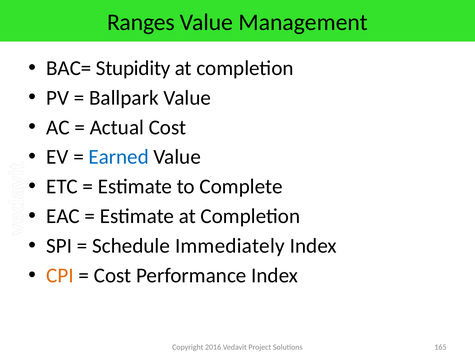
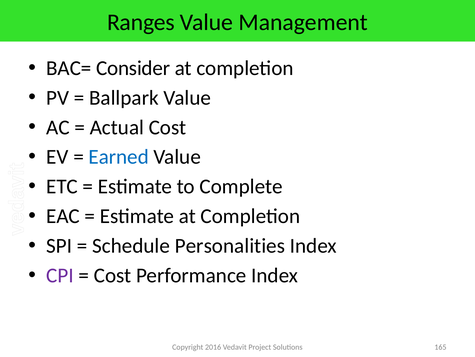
Stupidity: Stupidity -> Consider
Immediately: Immediately -> Personalities
CPI colour: orange -> purple
